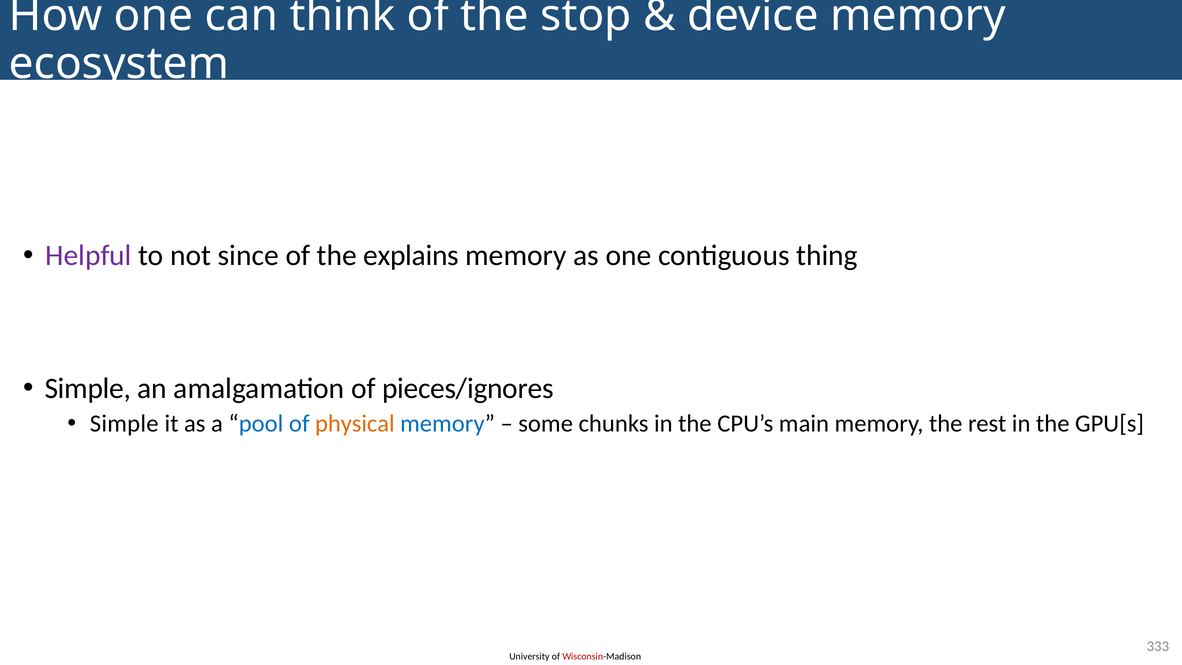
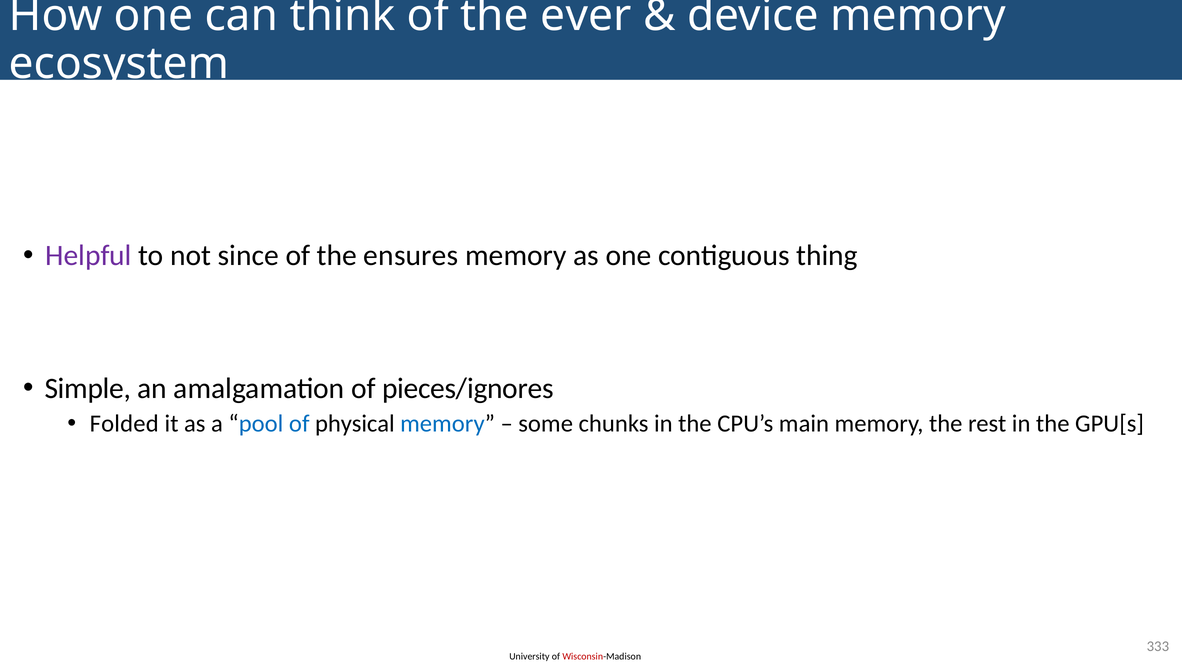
stop: stop -> ever
explains: explains -> ensures
Simple at (124, 424): Simple -> Folded
physical colour: orange -> black
